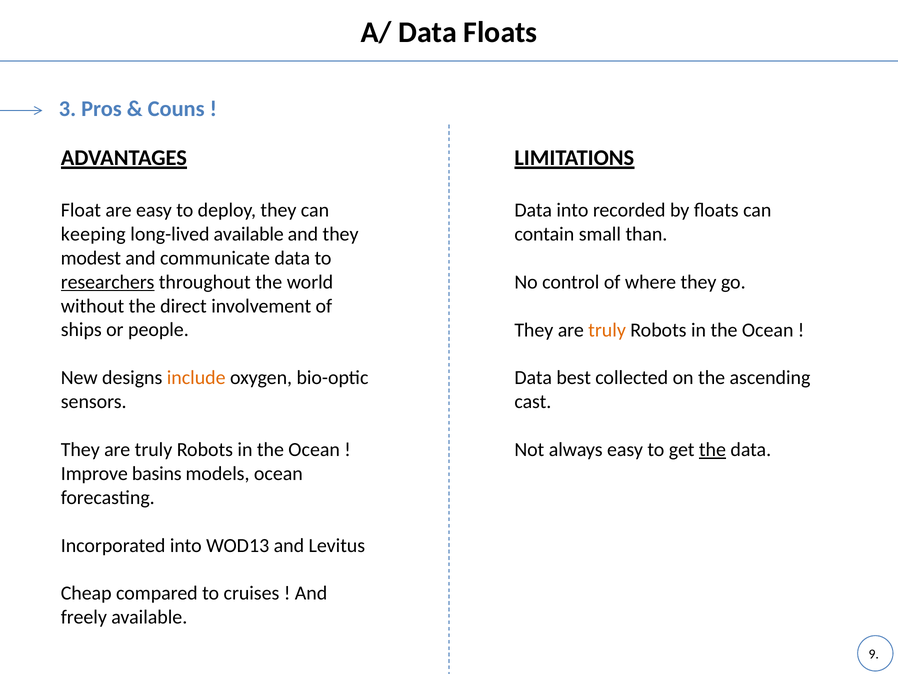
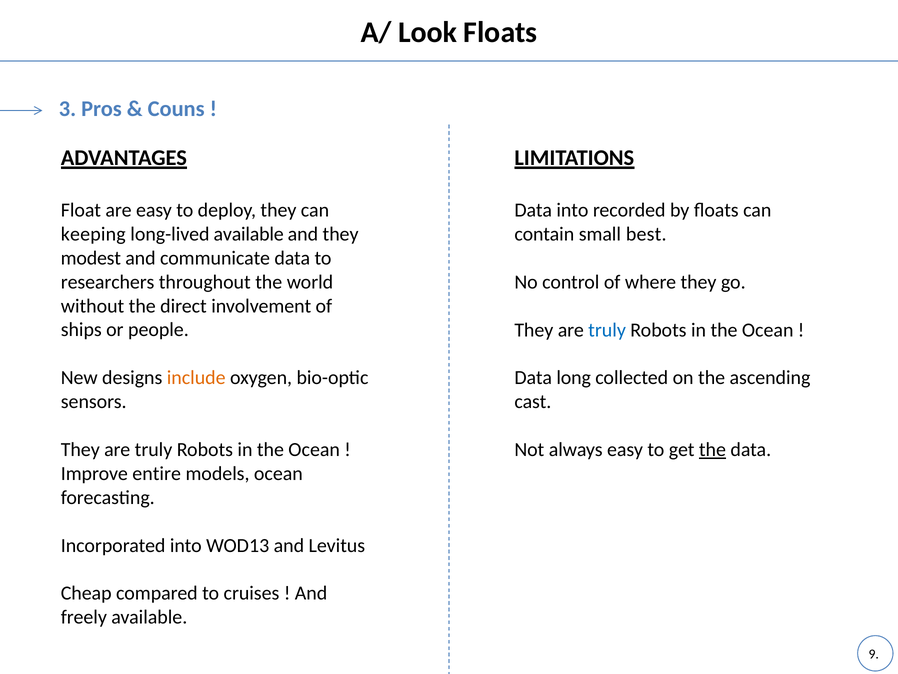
A/ Data: Data -> Look
than: than -> best
researchers underline: present -> none
truly at (607, 330) colour: orange -> blue
best: best -> long
basins: basins -> entire
